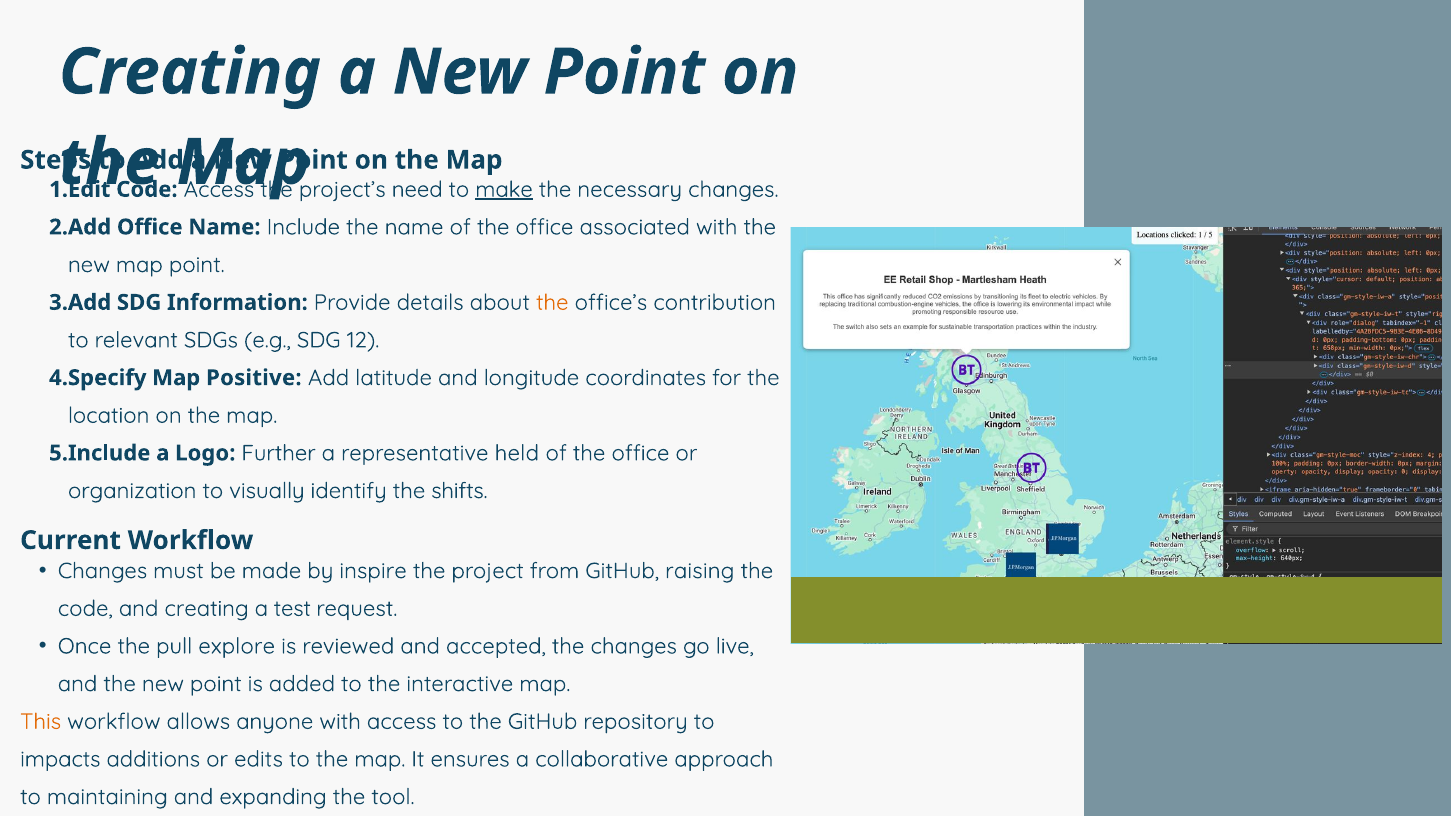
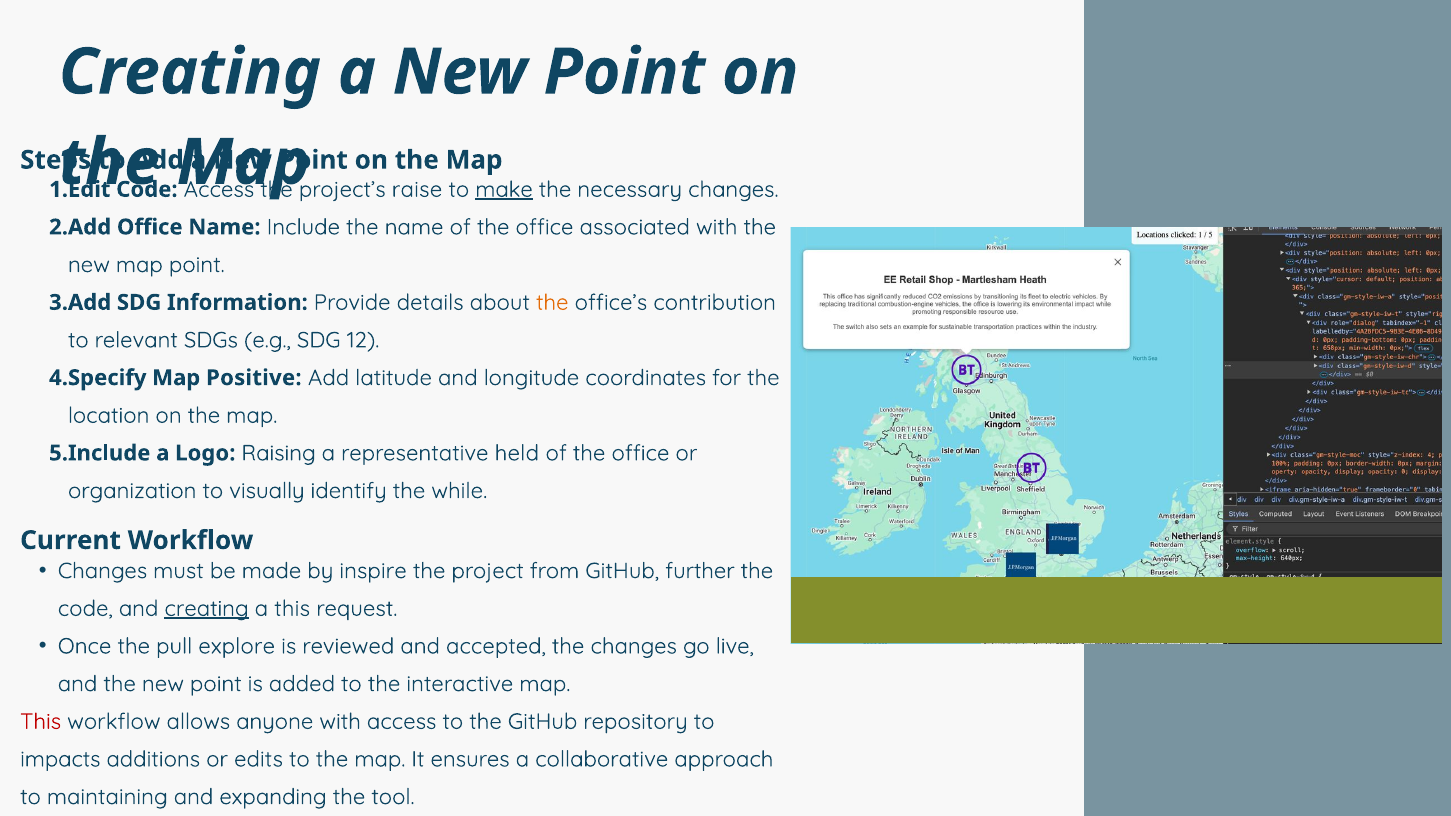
need: need -> raise
Further: Further -> Raising
shifts: shifts -> while
raising: raising -> further
creating at (207, 609) underline: none -> present
a test: test -> this
This at (41, 722) colour: orange -> red
